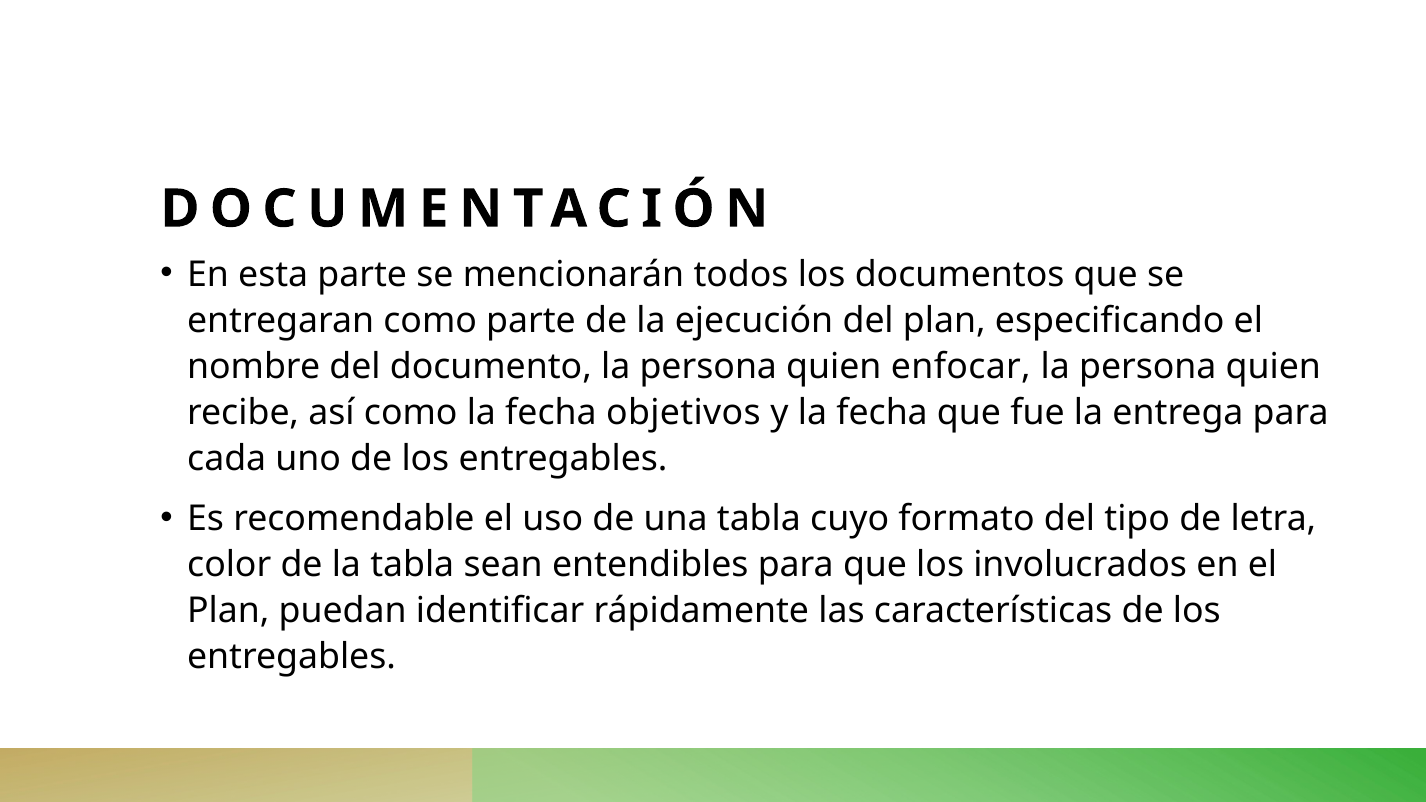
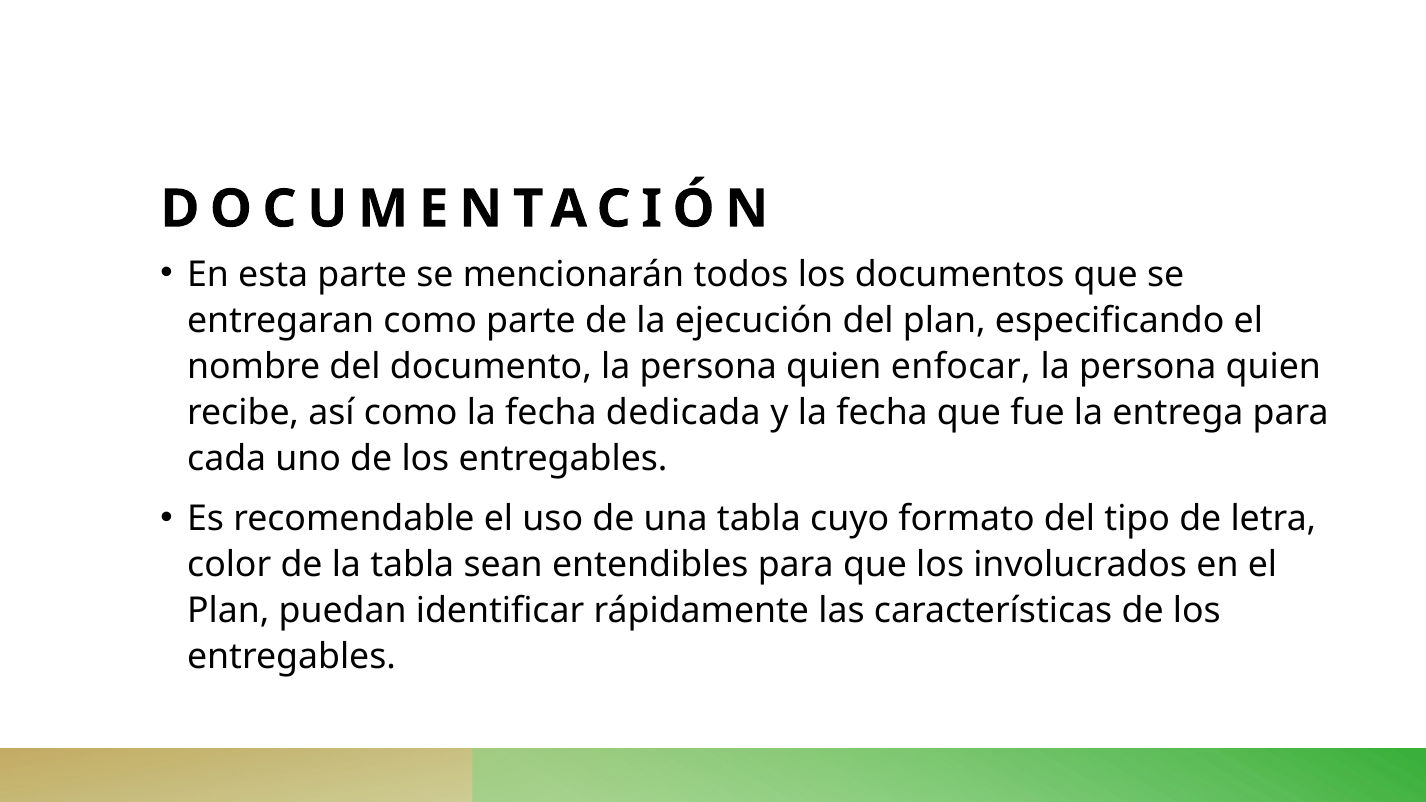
objetivos: objetivos -> dedicada
